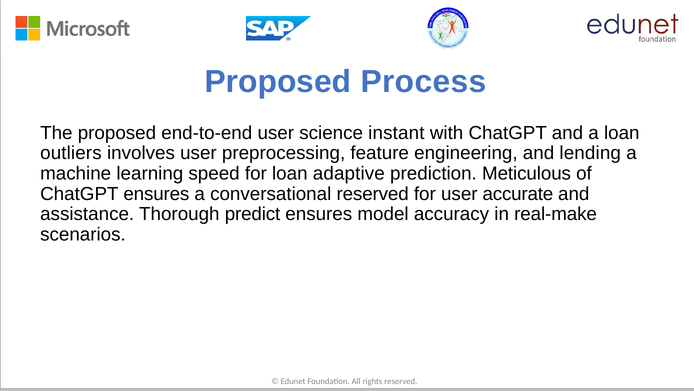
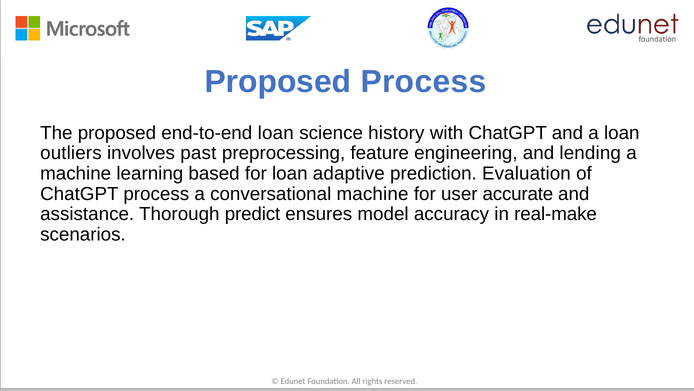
end-to-end user: user -> loan
instant: instant -> history
involves user: user -> past
speed: speed -> based
Meticulous: Meticulous -> Evaluation
ChatGPT ensures: ensures -> process
conversational reserved: reserved -> machine
